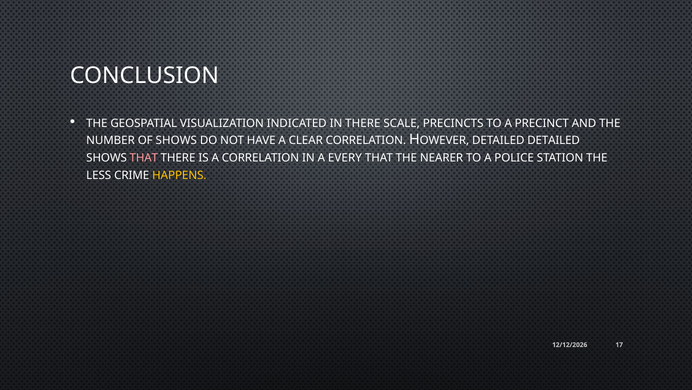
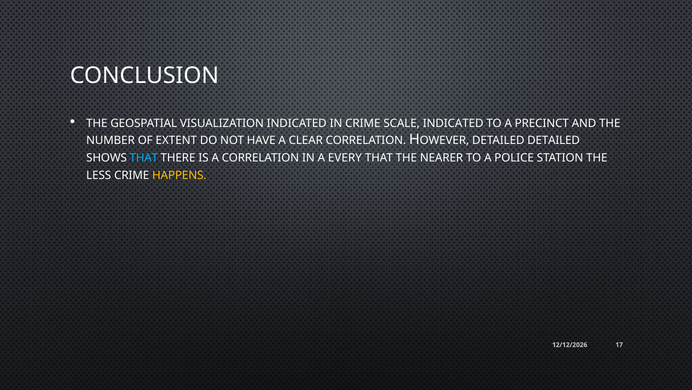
IN THERE: THERE -> CRIME
SCALE PRECINCTS: PRECINCTS -> INDICATED
OF SHOWS: SHOWS -> EXTENT
THAT at (144, 158) colour: pink -> light blue
